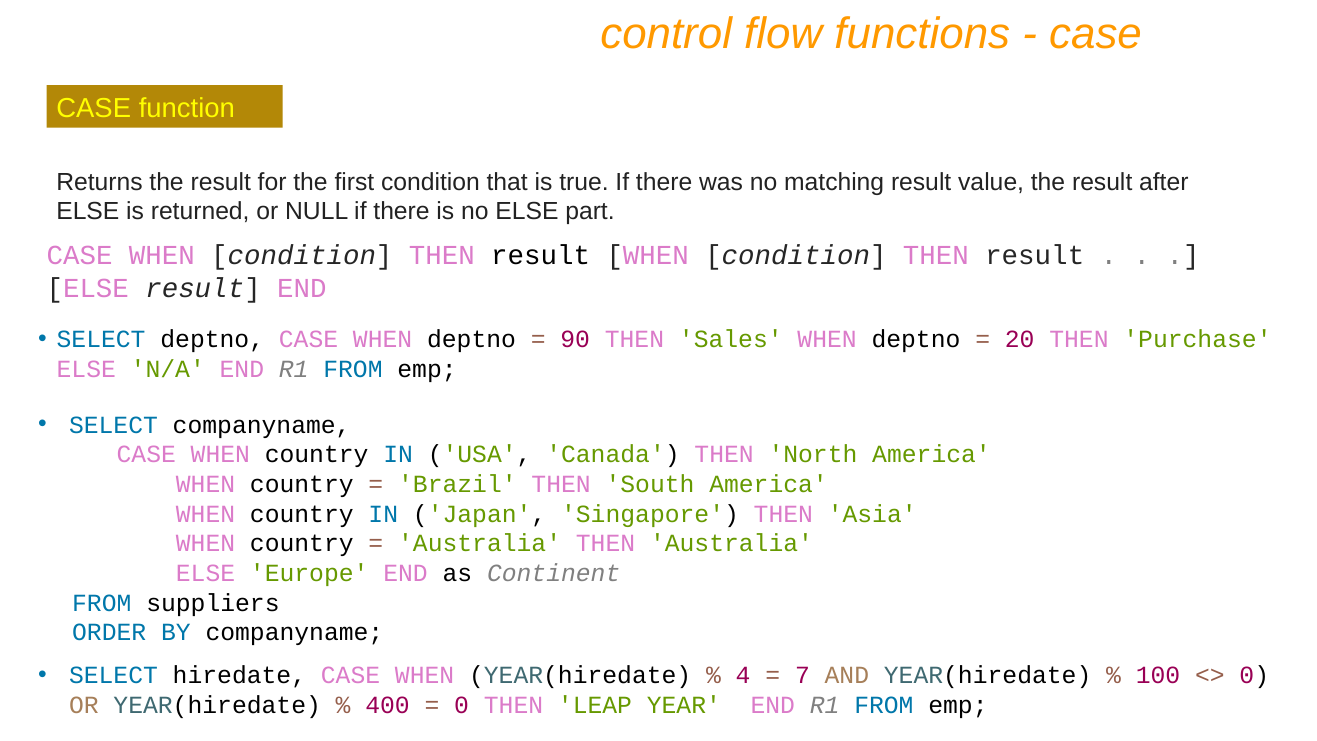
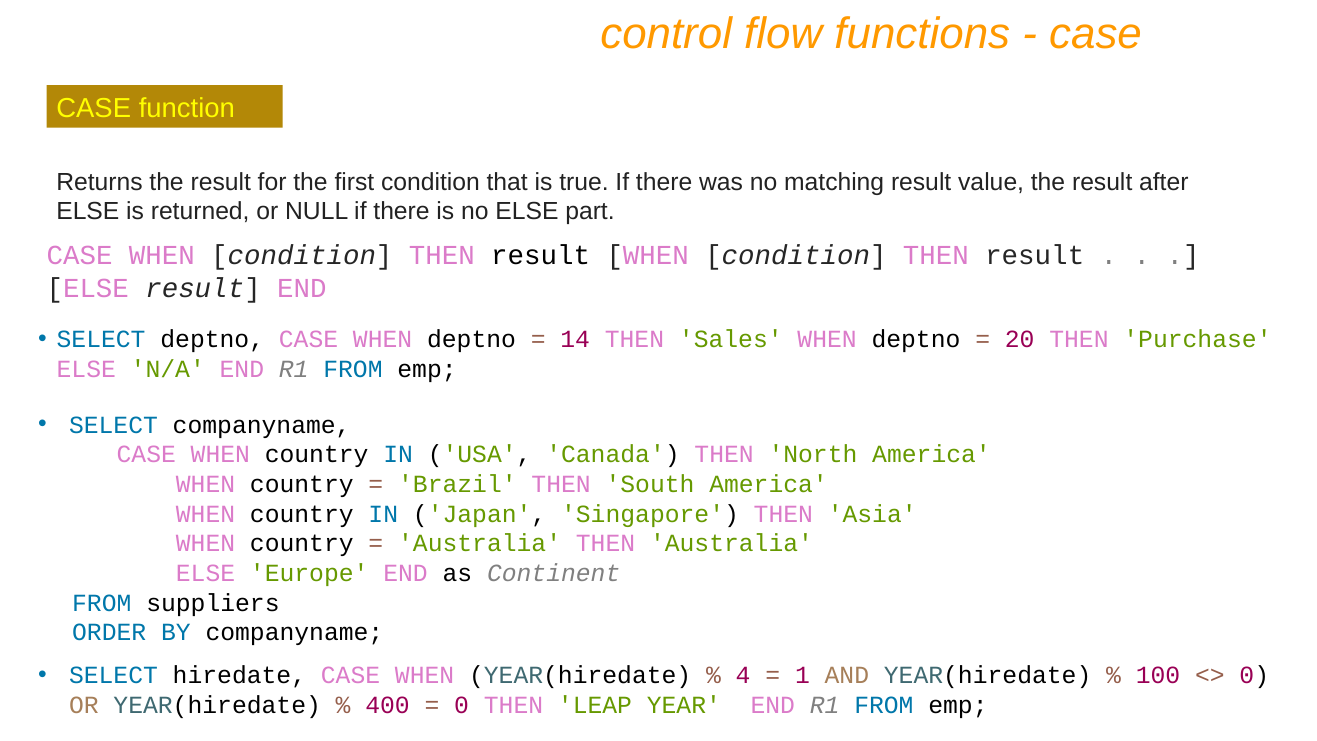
90: 90 -> 14
7: 7 -> 1
